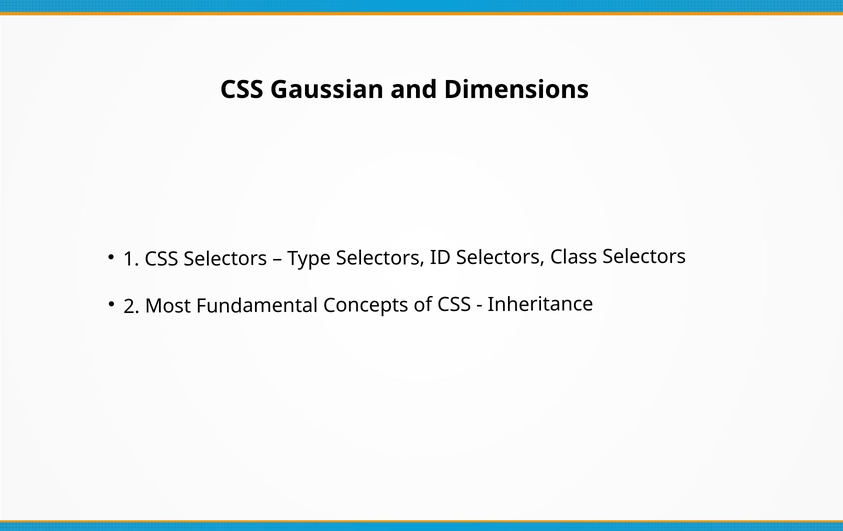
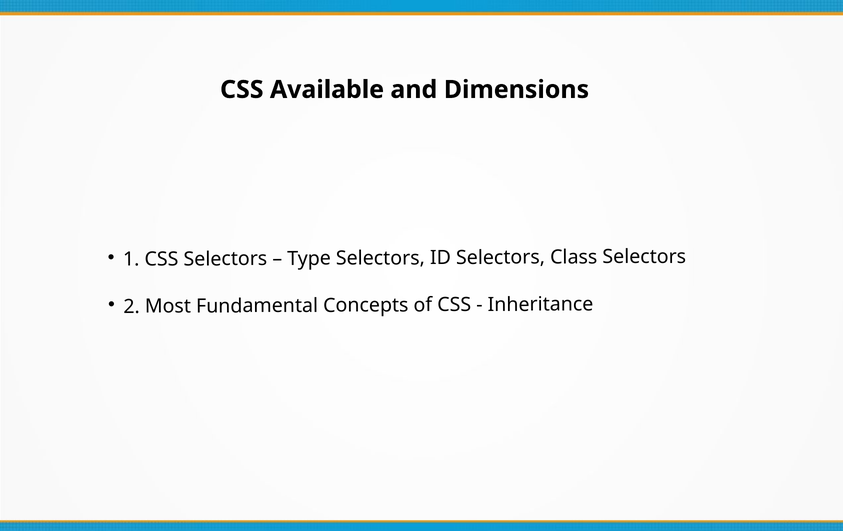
Gaussian: Gaussian -> Available
